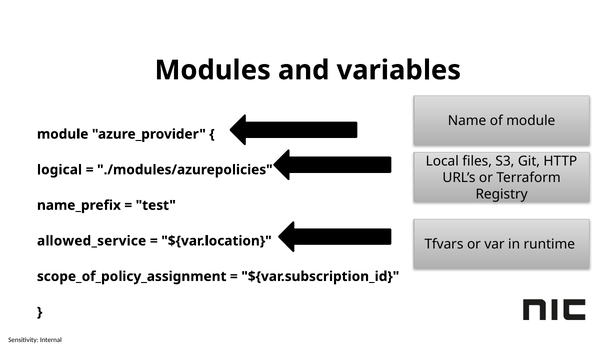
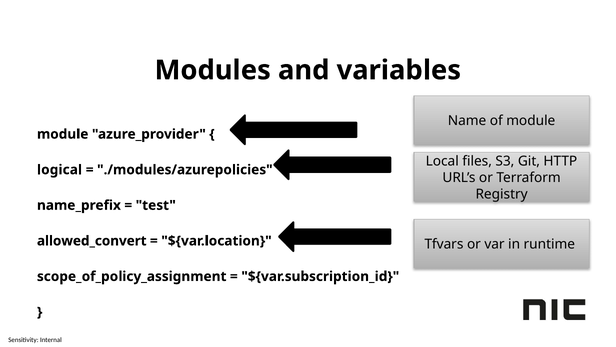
allowed_service: allowed_service -> allowed_convert
